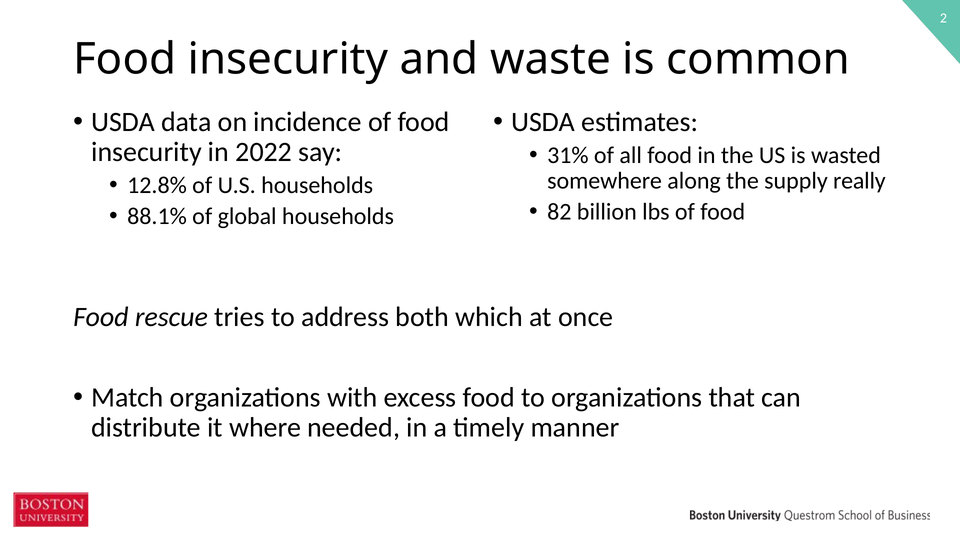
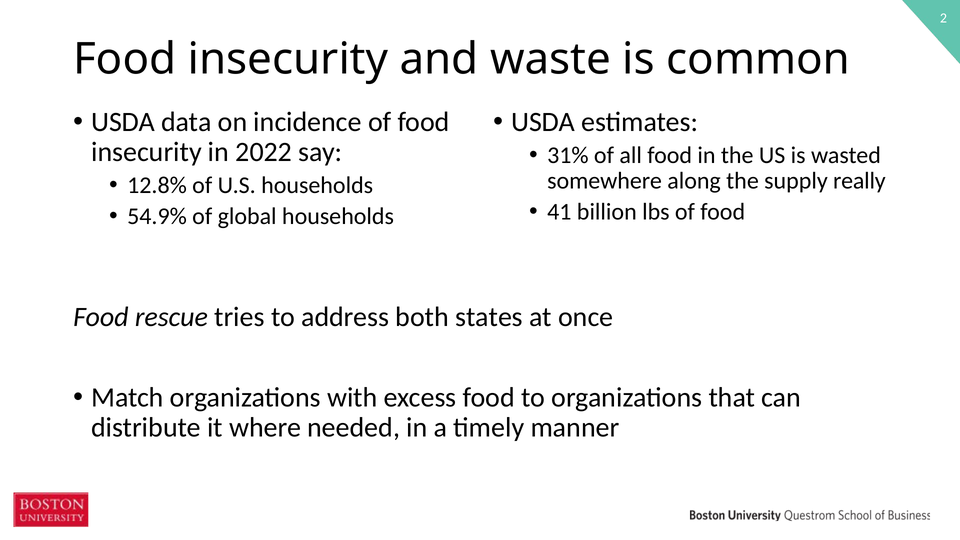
82: 82 -> 41
88.1%: 88.1% -> 54.9%
which: which -> states
